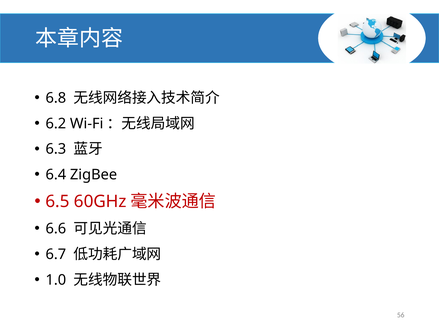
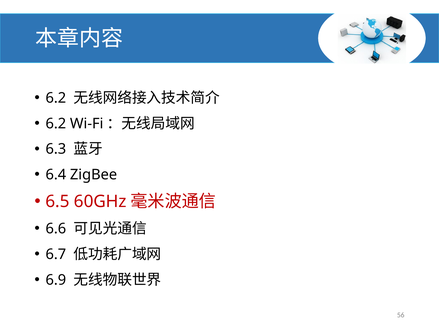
6.8 at (56, 98): 6.8 -> 6.2
1.0: 1.0 -> 6.9
